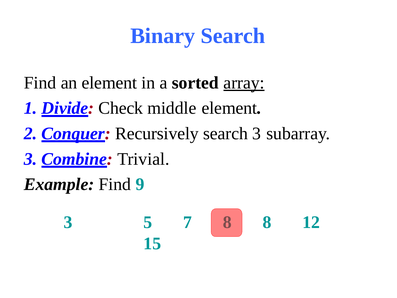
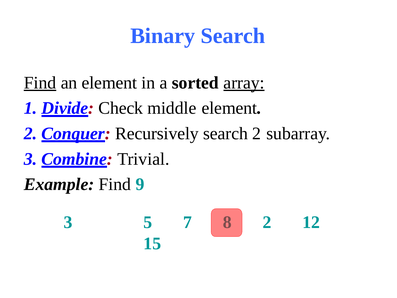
Find at (40, 83) underline: none -> present
search 3: 3 -> 2
8 at (267, 222): 8 -> 2
